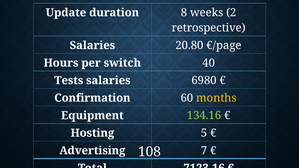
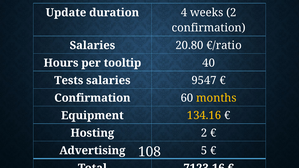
8: 8 -> 4
retrospective at (209, 28): retrospective -> confirmation
€/page: €/page -> €/ratio
switch: switch -> tooltip
6980: 6980 -> 9547
134.16 colour: light green -> yellow
Hosting 5: 5 -> 2
7: 7 -> 5
